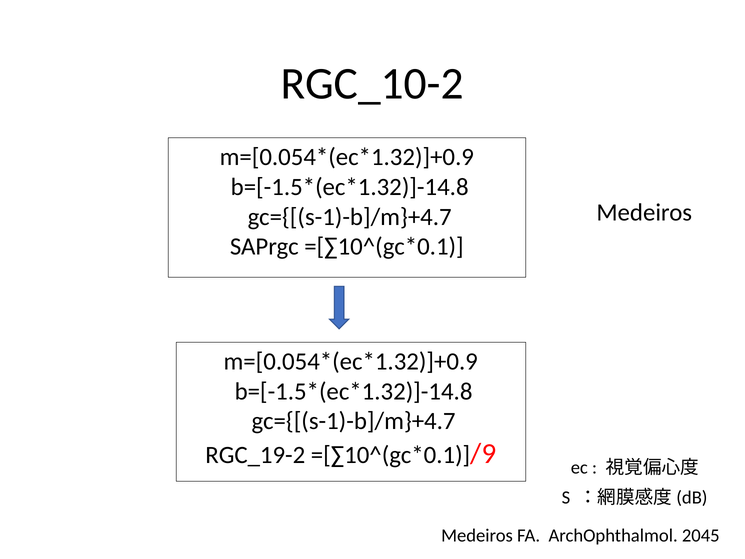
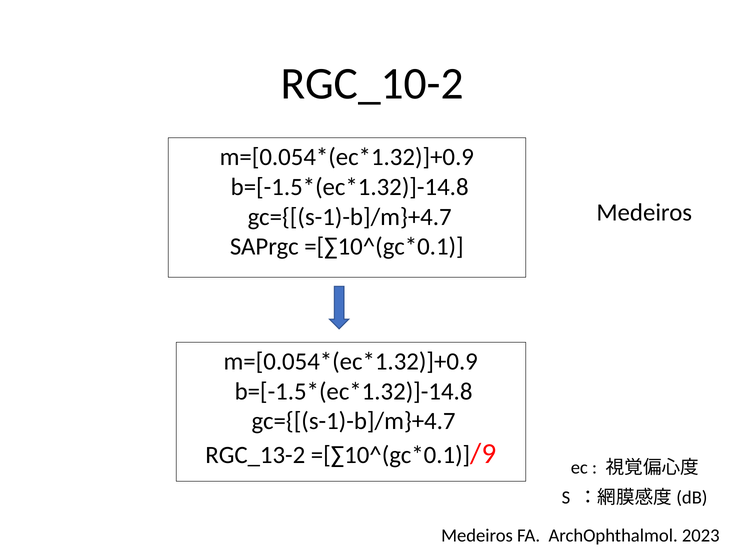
RGC_19-2: RGC_19-2 -> RGC_13-2
2045: 2045 -> 2023
